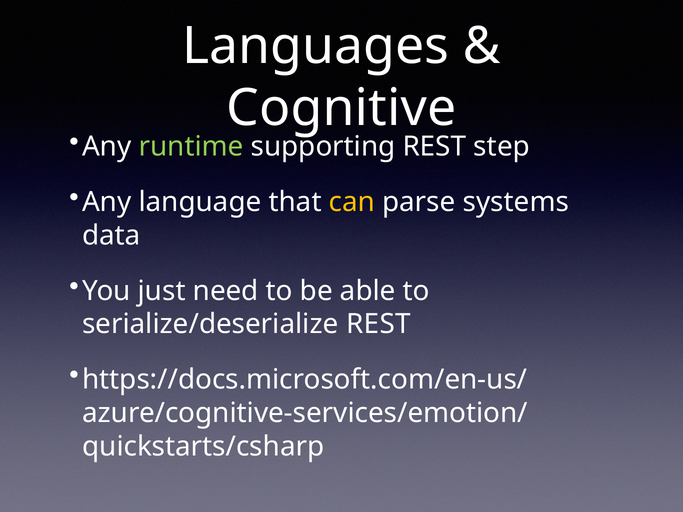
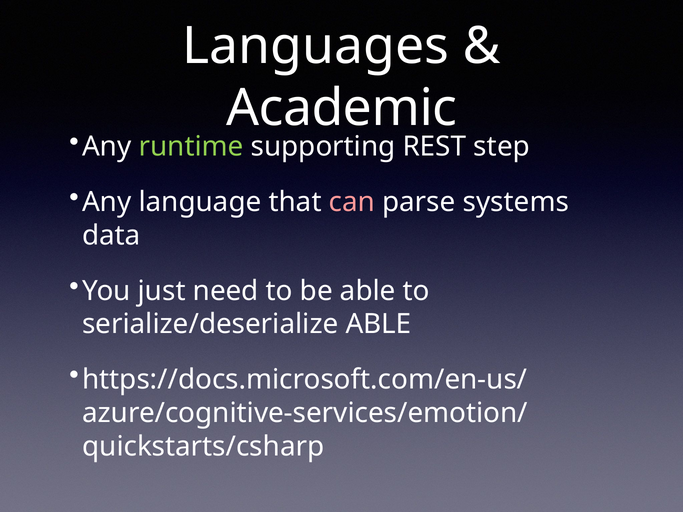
Cognitive: Cognitive -> Academic
can colour: yellow -> pink
serialize/deserialize REST: REST -> ABLE
